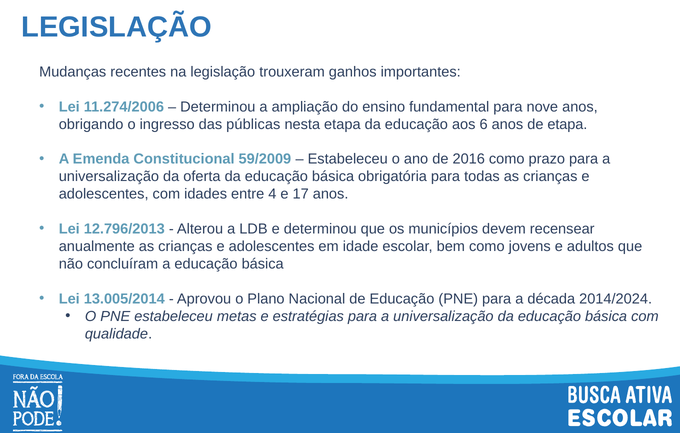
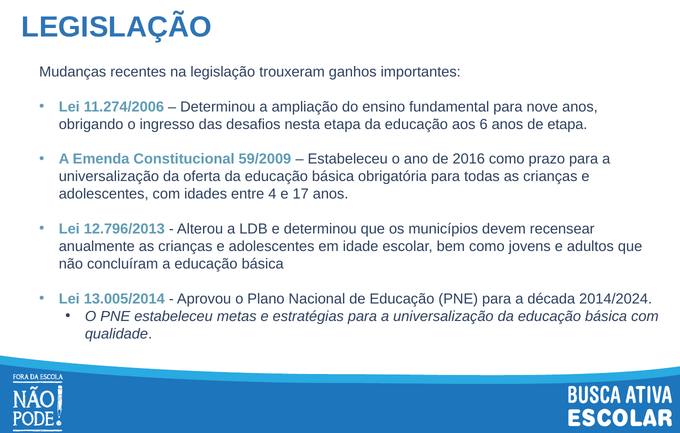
públicas: públicas -> desafios
